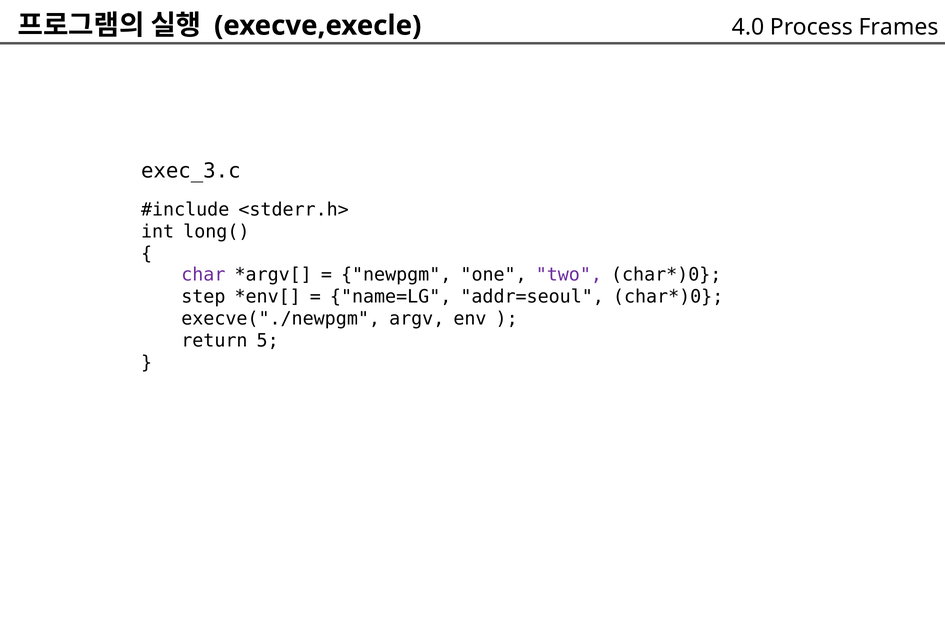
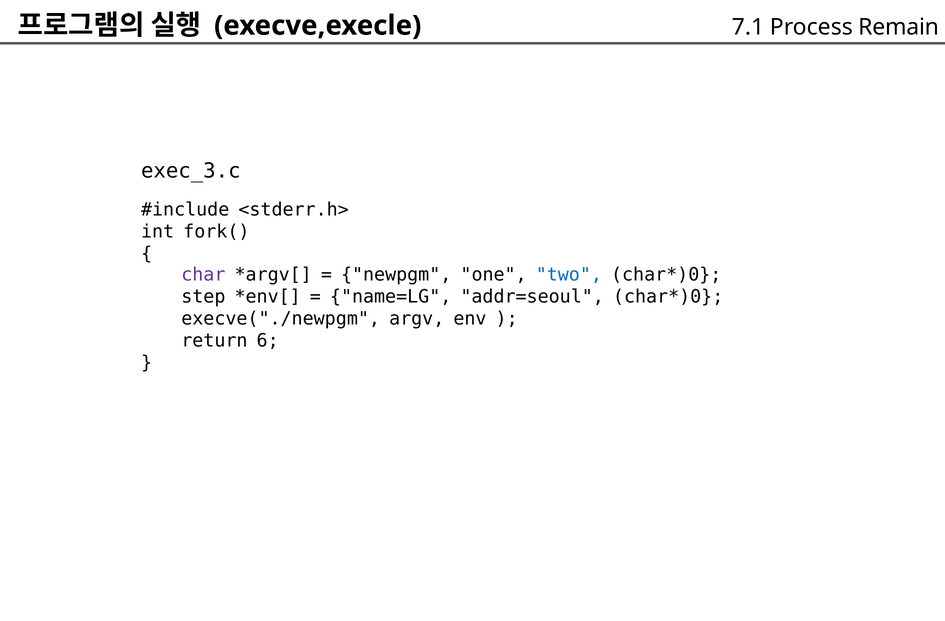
4.0: 4.0 -> 7.1
Frames: Frames -> Remain
long(: long( -> fork(
two colour: purple -> blue
5: 5 -> 6
